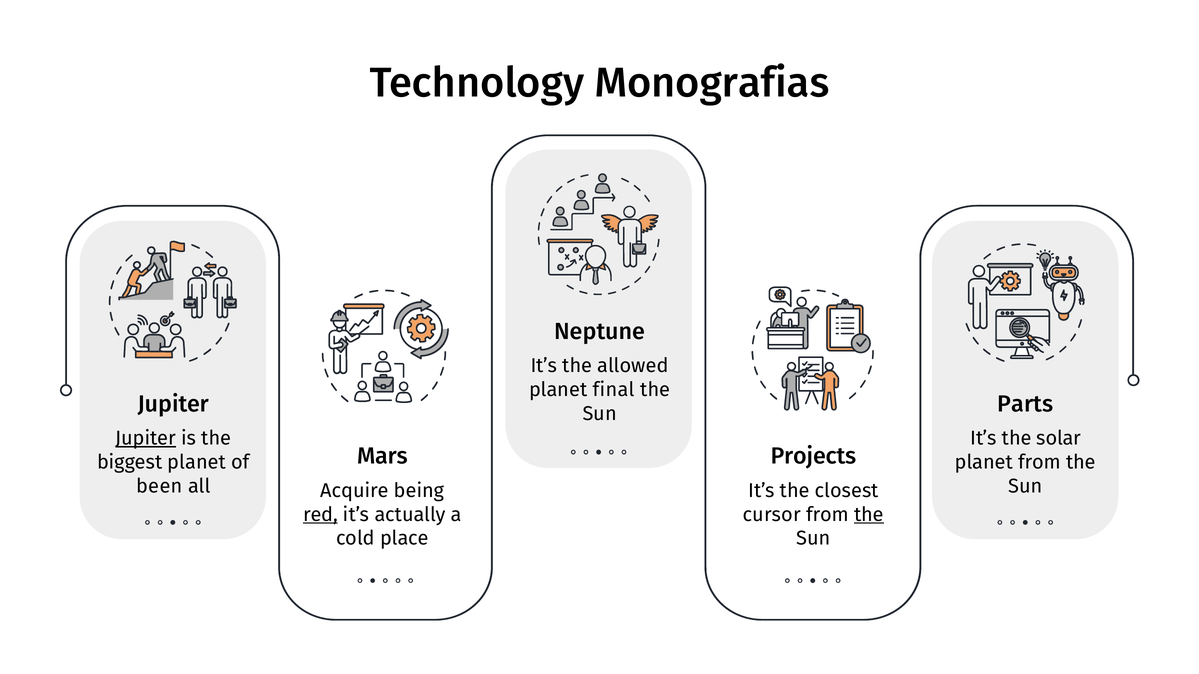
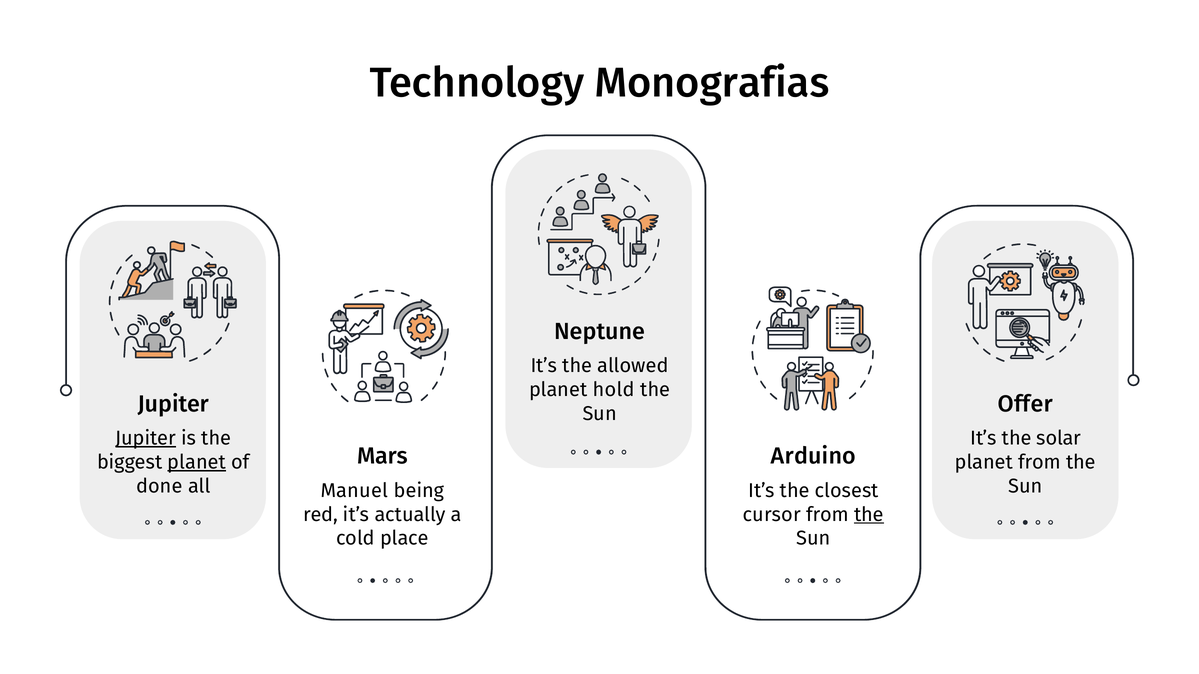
final: final -> hold
Parts: Parts -> Offer
Projects: Projects -> Arduino
planet at (197, 462) underline: none -> present
been: been -> done
Acquire: Acquire -> Manuel
red underline: present -> none
